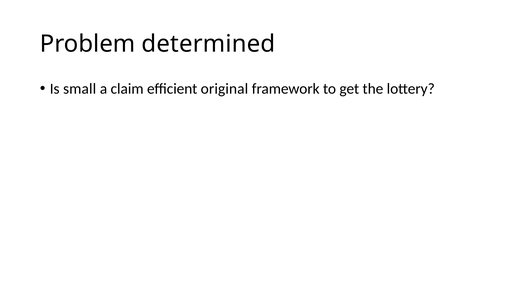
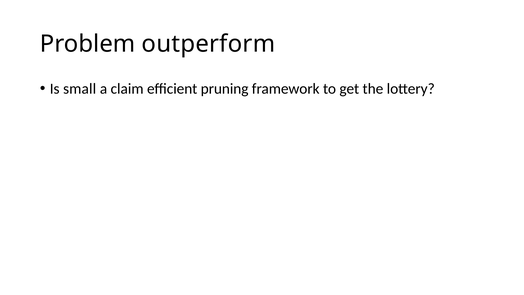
determined: determined -> outperform
original: original -> pruning
